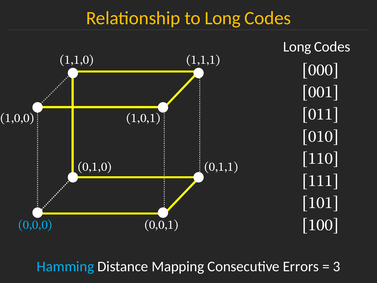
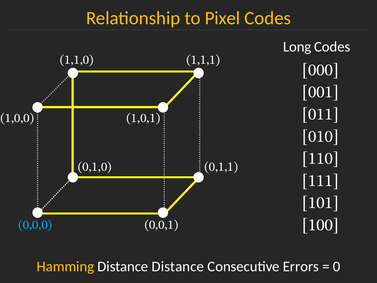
to Long: Long -> Pixel
Hamming colour: light blue -> yellow
Distance Mapping: Mapping -> Distance
3: 3 -> 0
